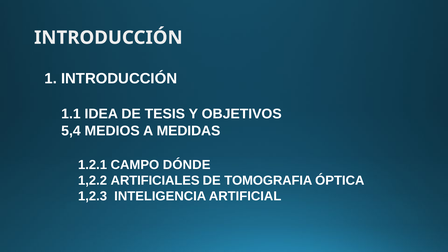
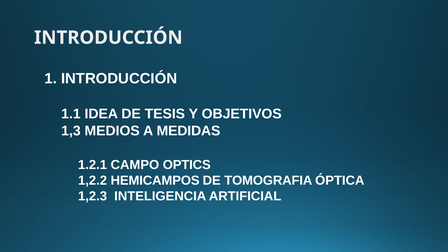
5,4: 5,4 -> 1,3
DÓNDE: DÓNDE -> OPTICS
ARTIFICIALES: ARTIFICIALES -> HEMICAMPOS
